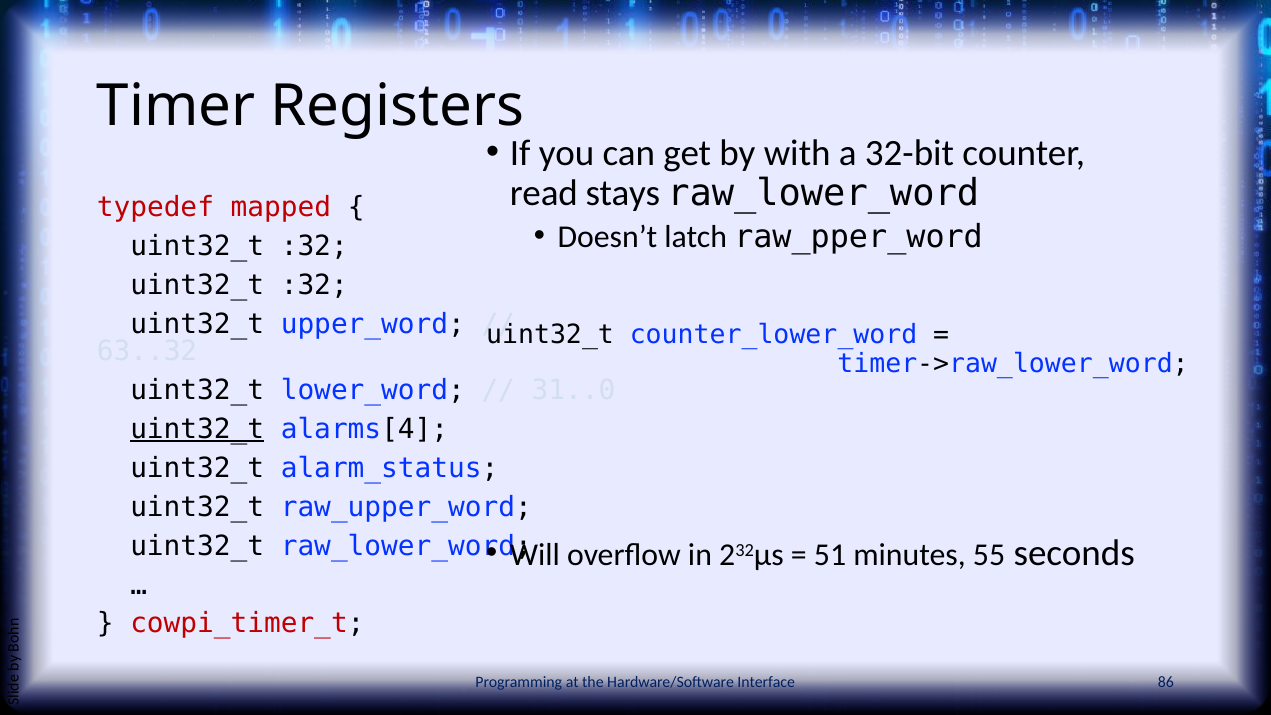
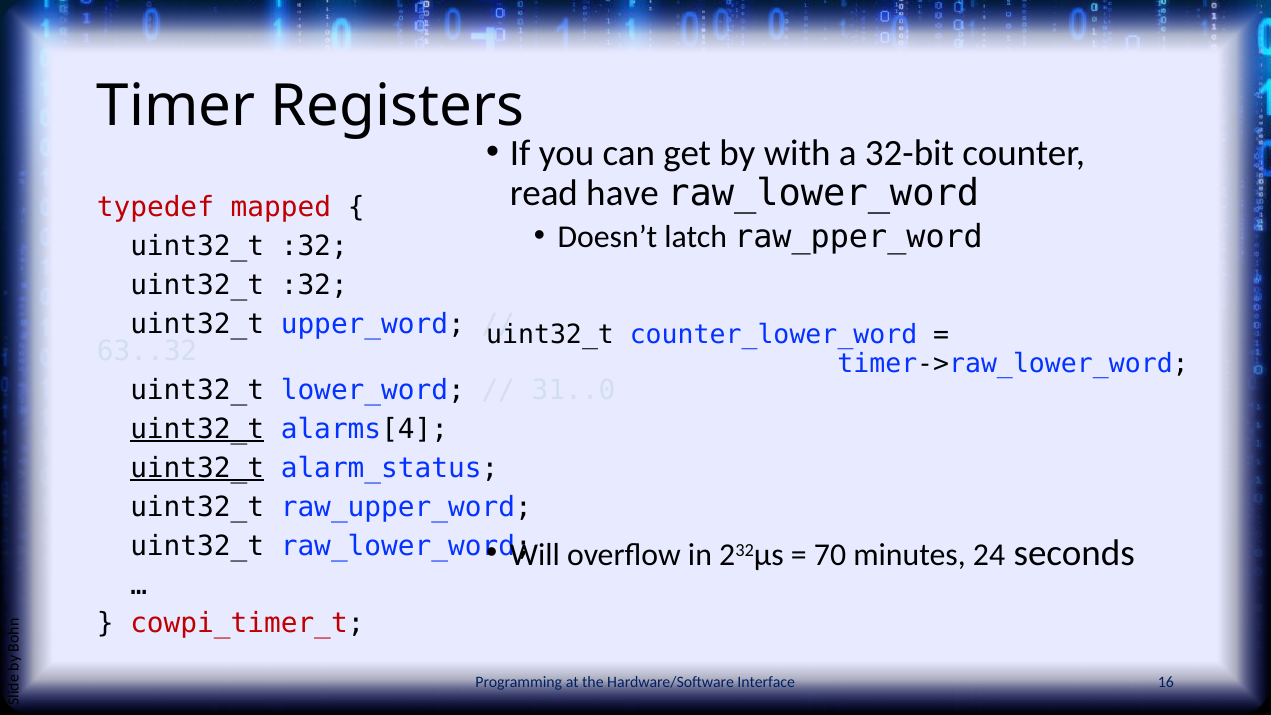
stays: stays -> have
uint32_t at (197, 468) underline: none -> present
51: 51 -> 70
55: 55 -> 24
86: 86 -> 16
